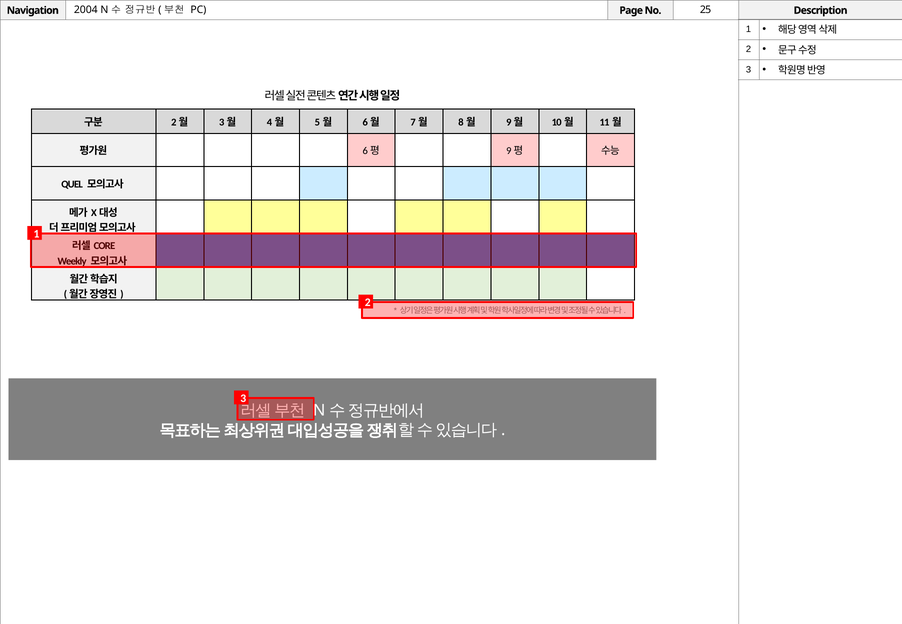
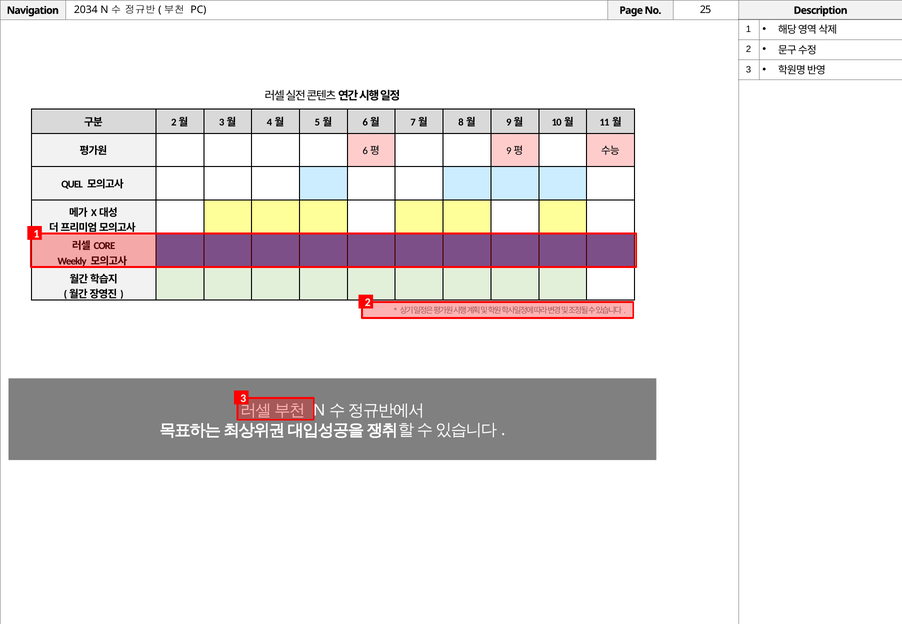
2004: 2004 -> 2034
